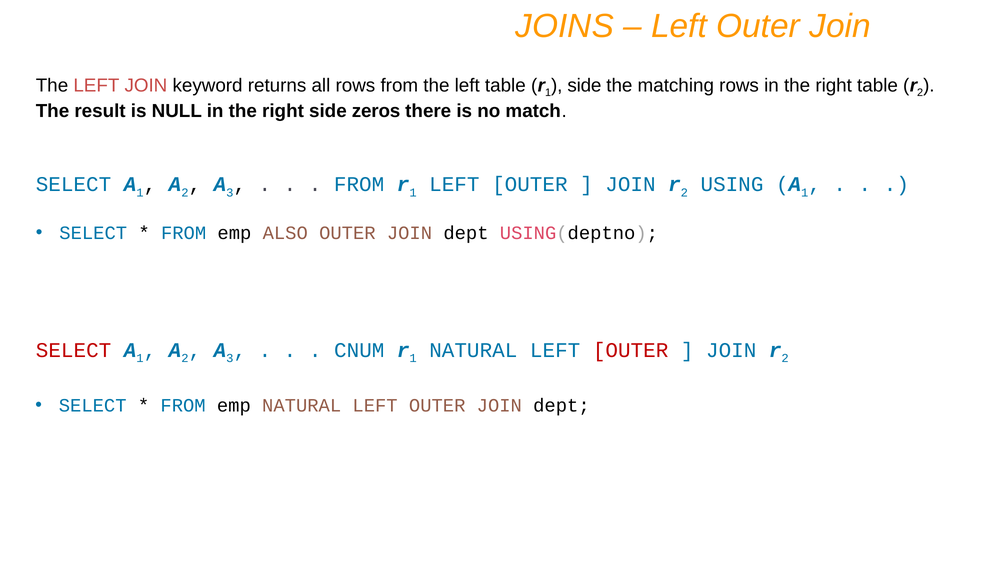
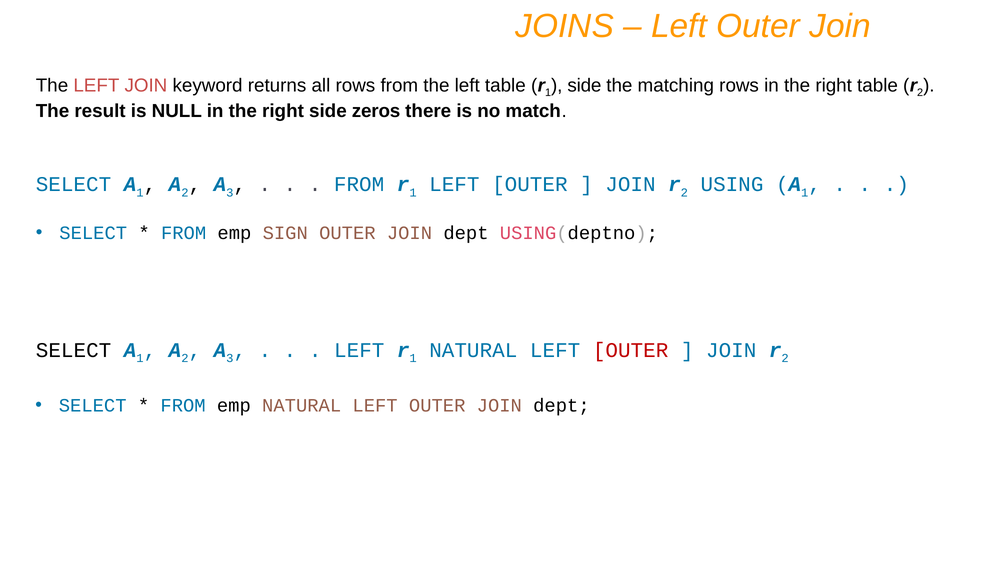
ALSO: ALSO -> SIGN
SELECT at (74, 350) colour: red -> black
CNUM at (359, 350): CNUM -> LEFT
